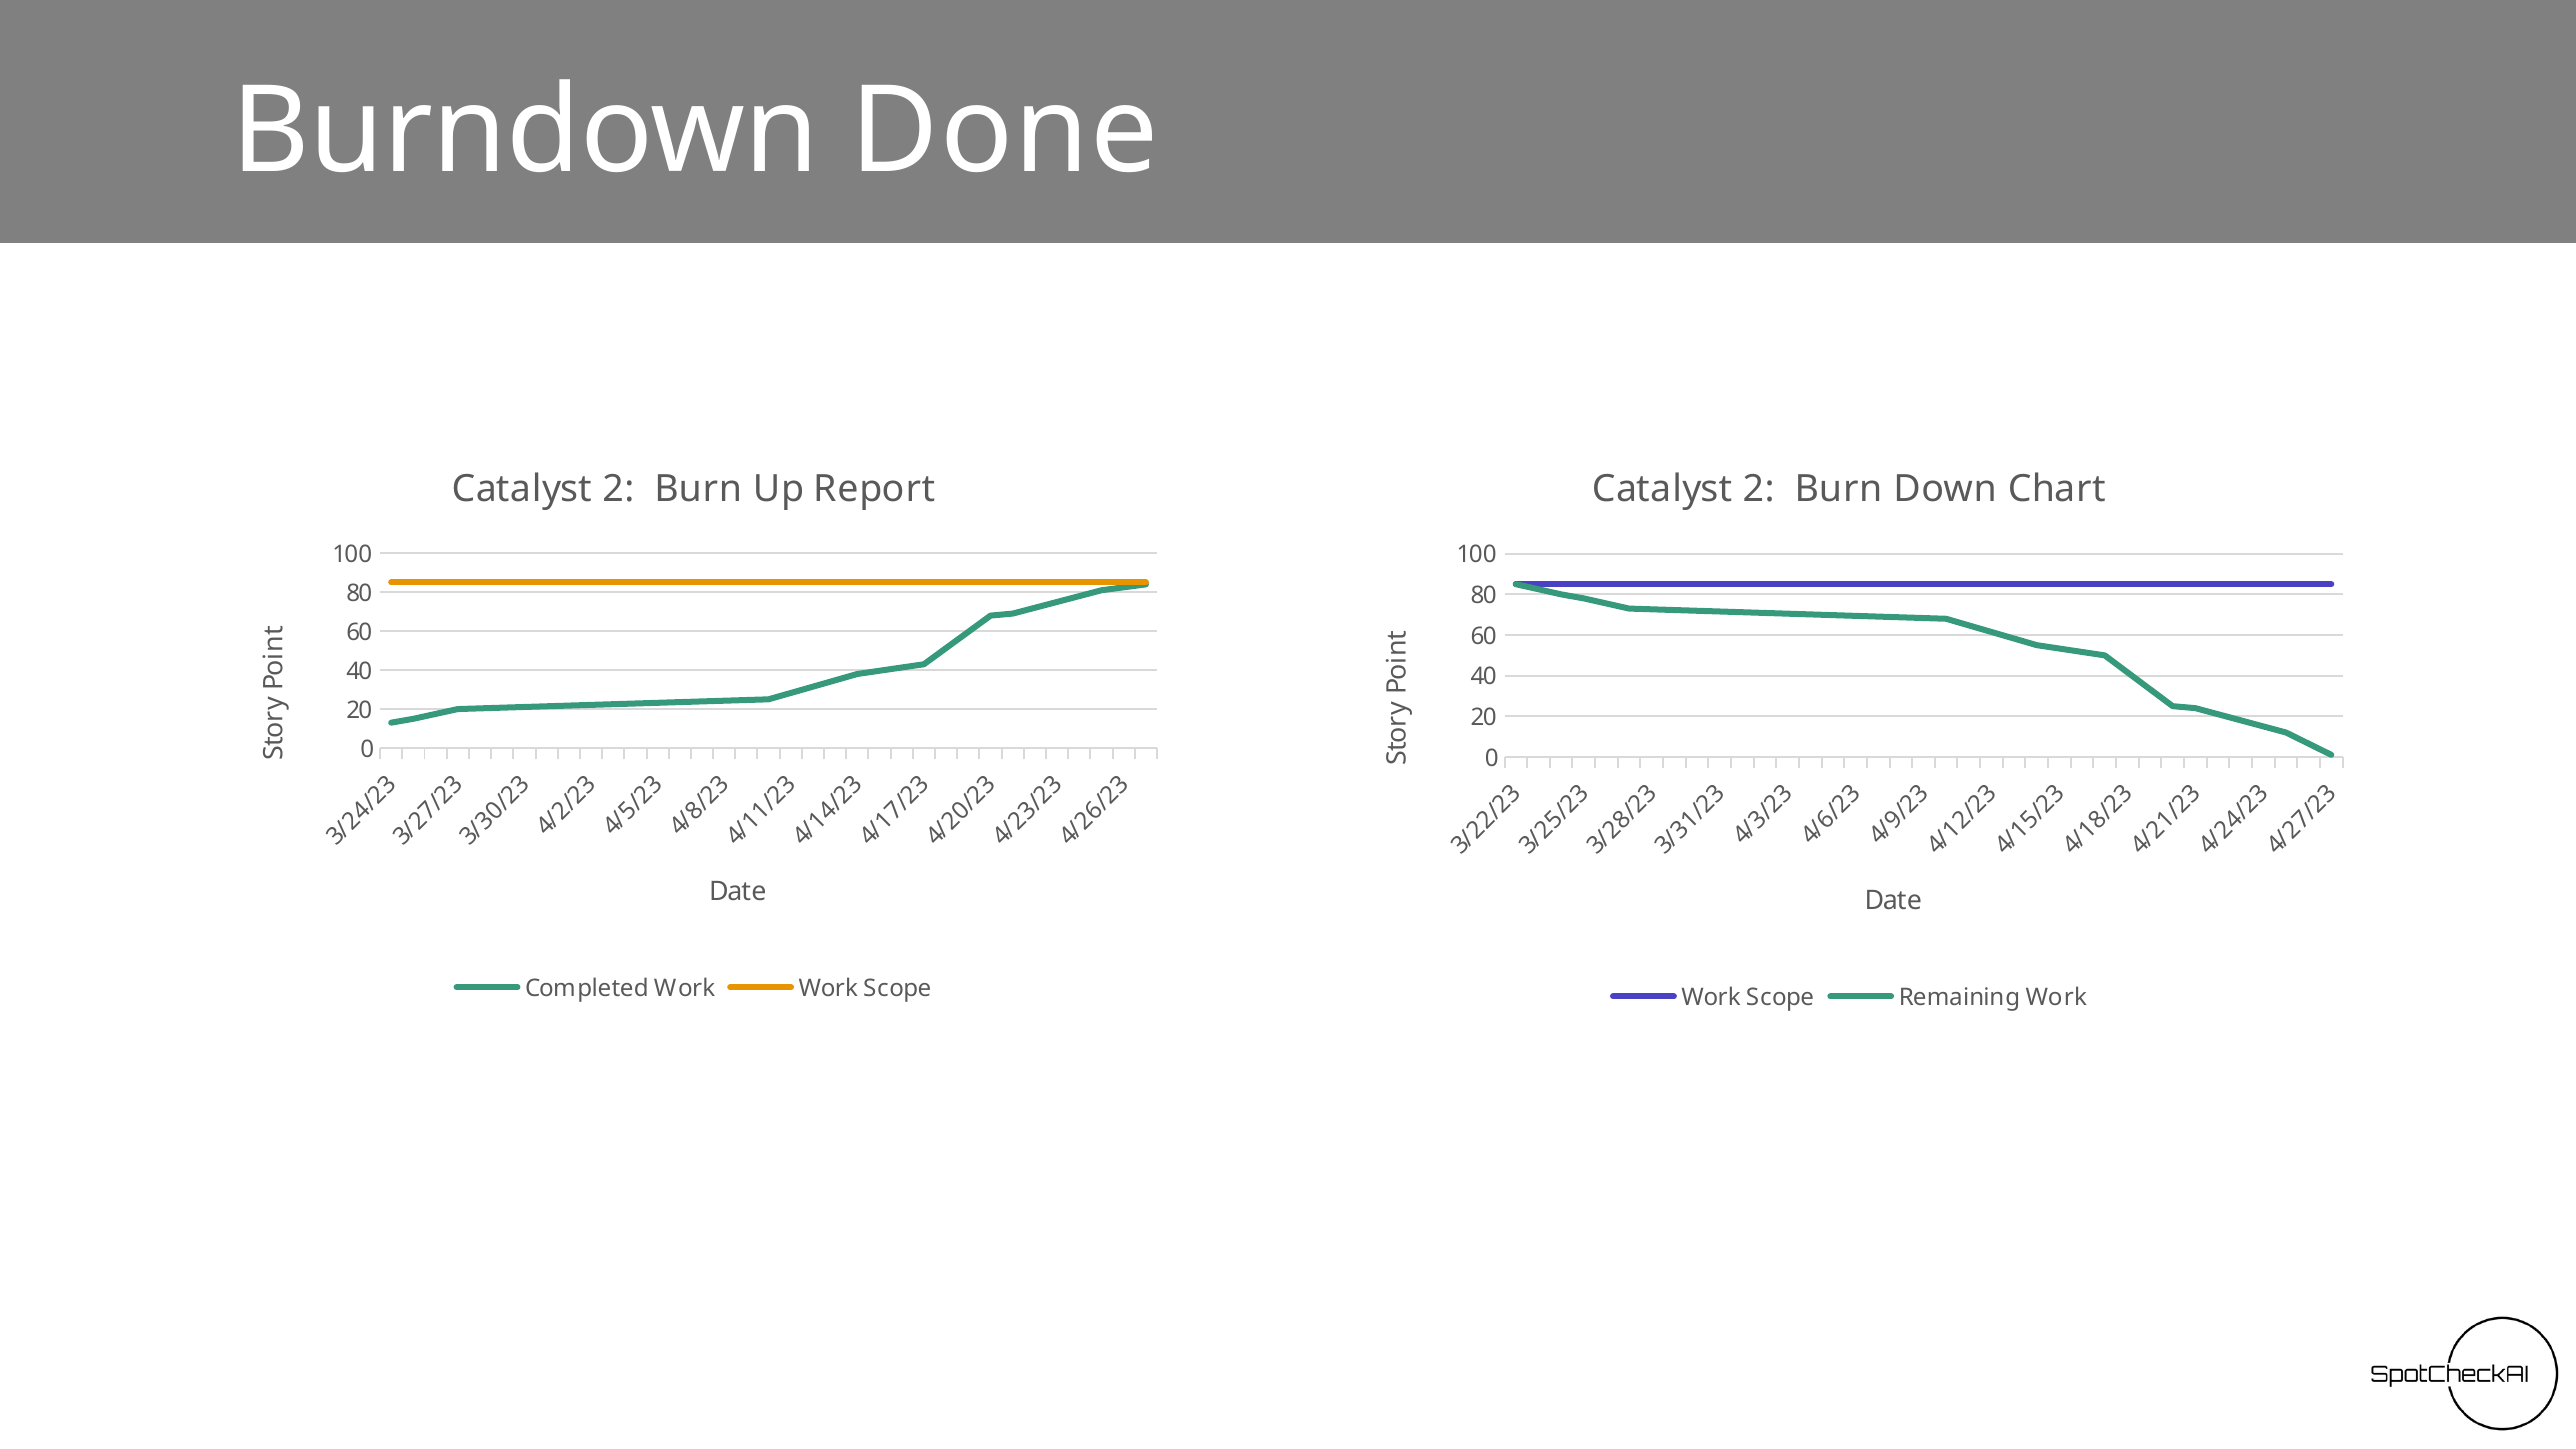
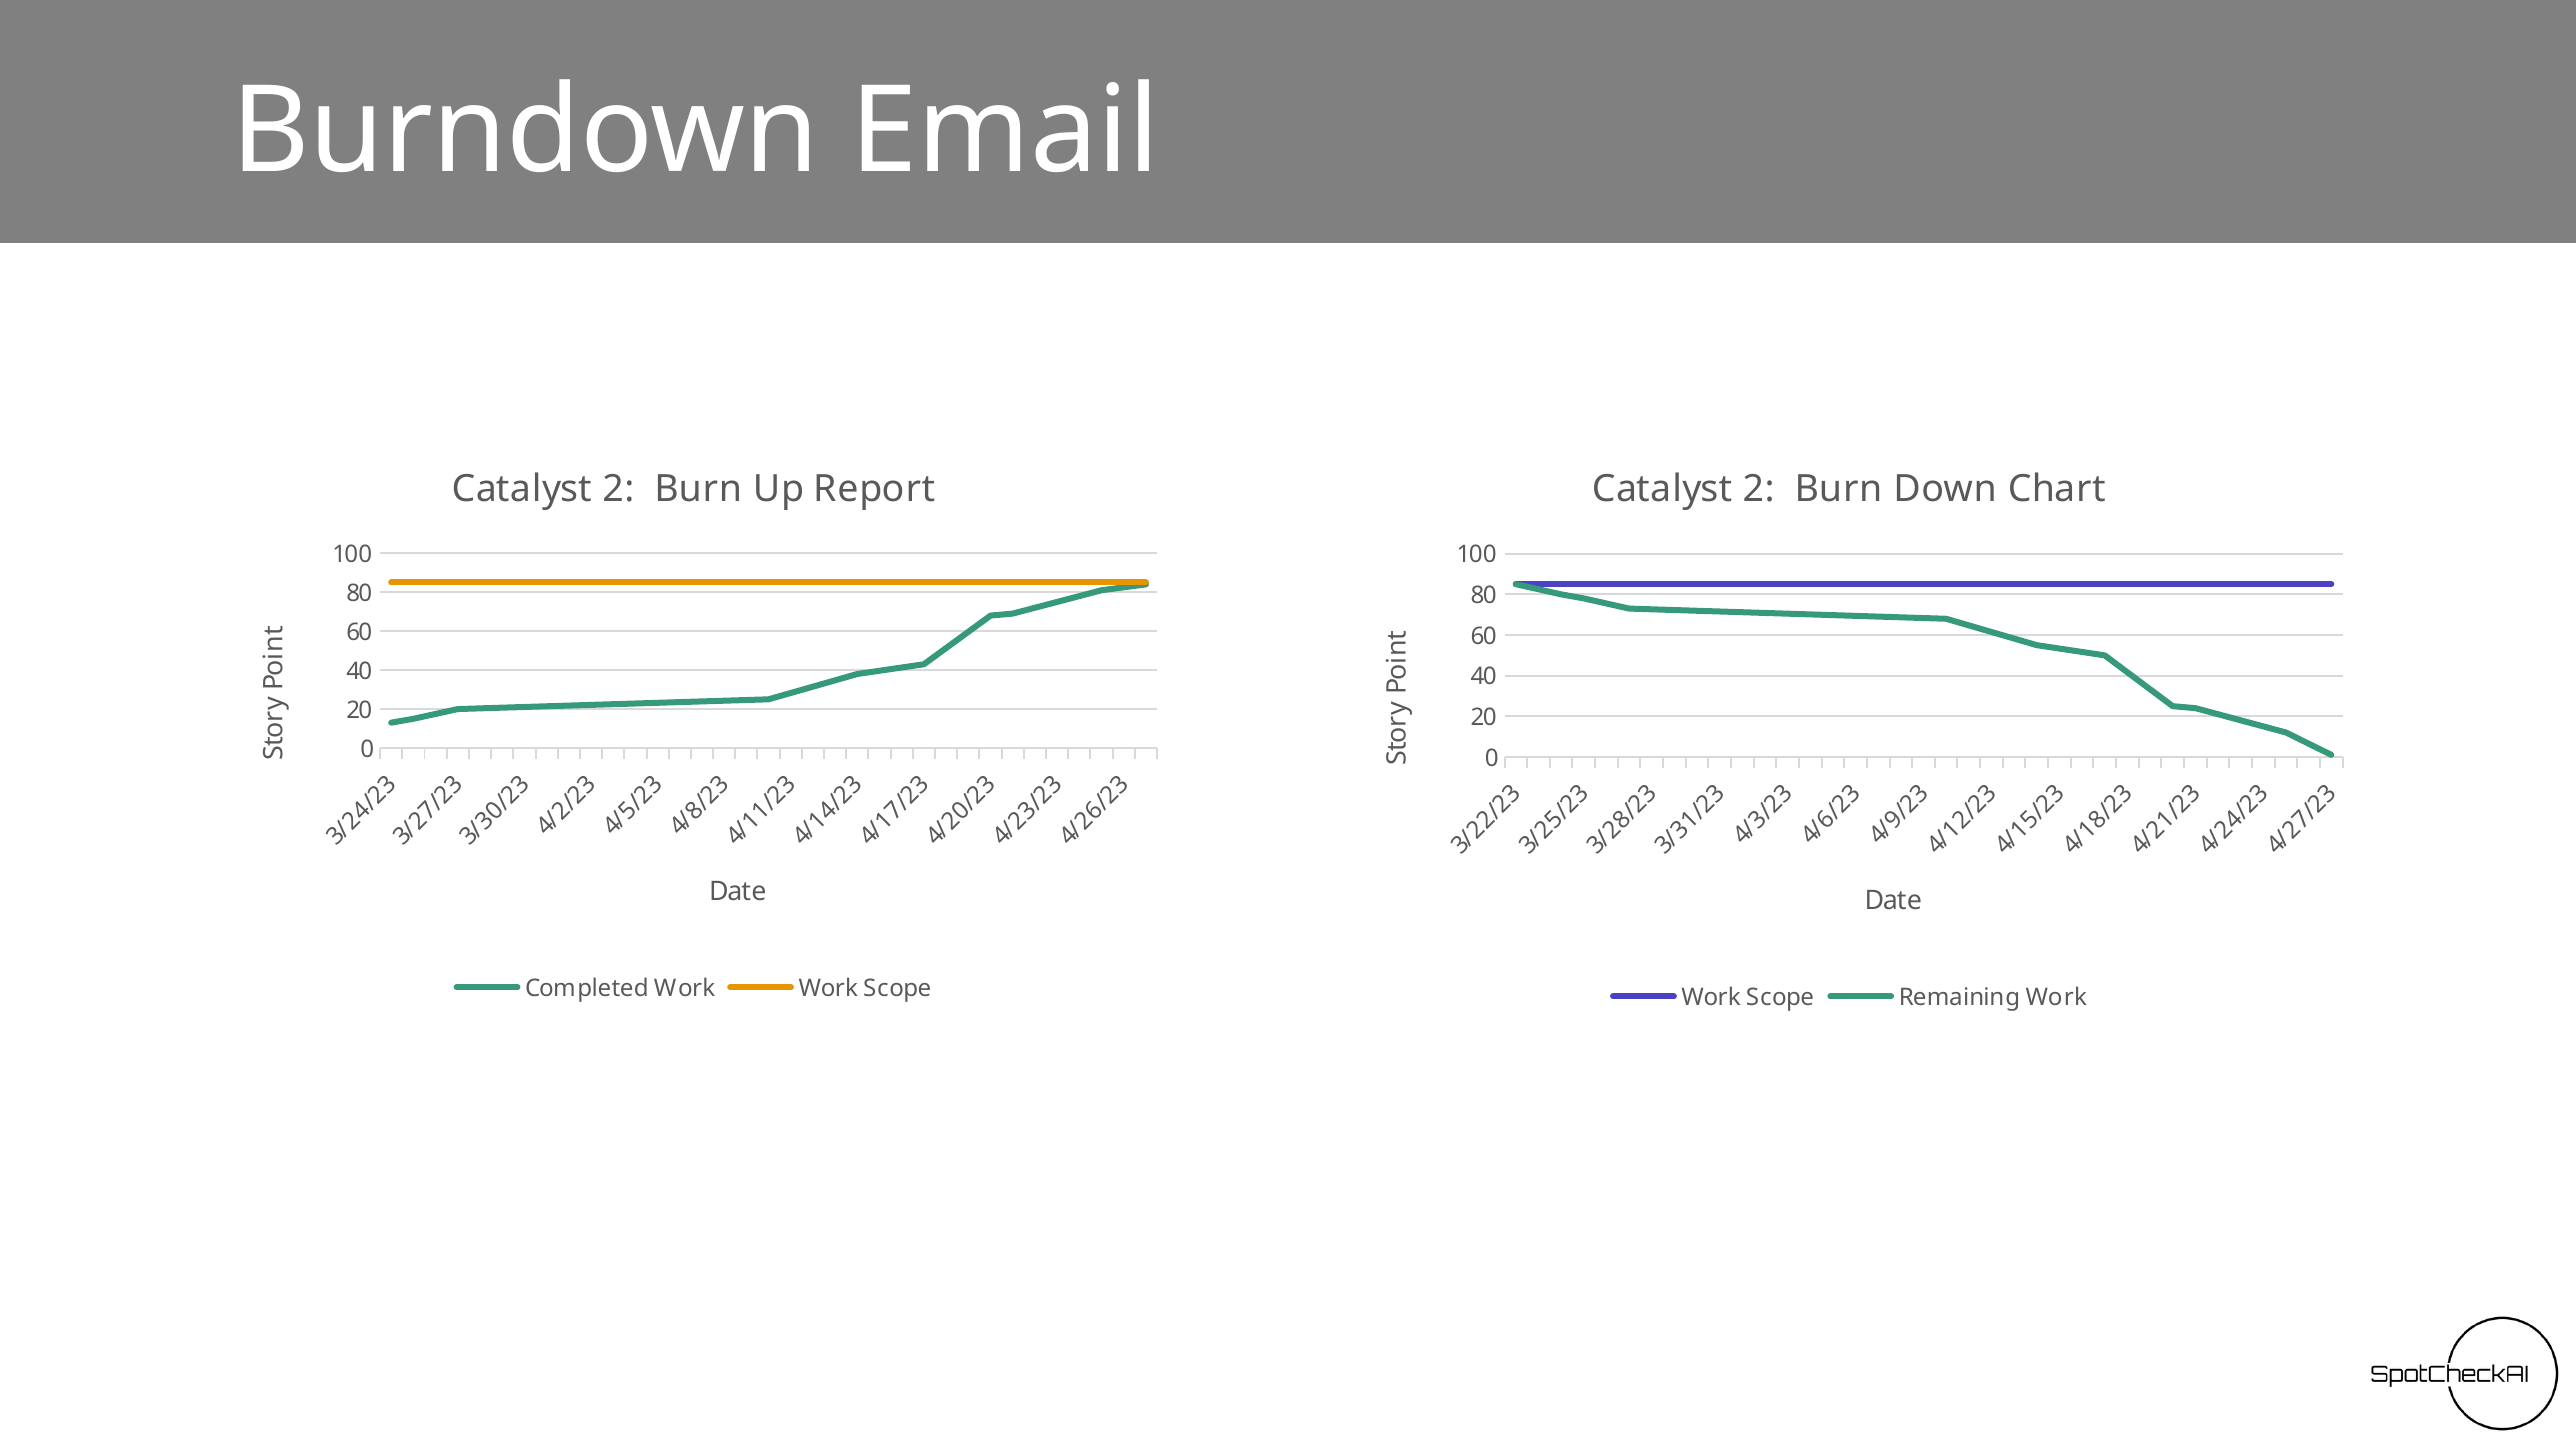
Done: Done -> Email
